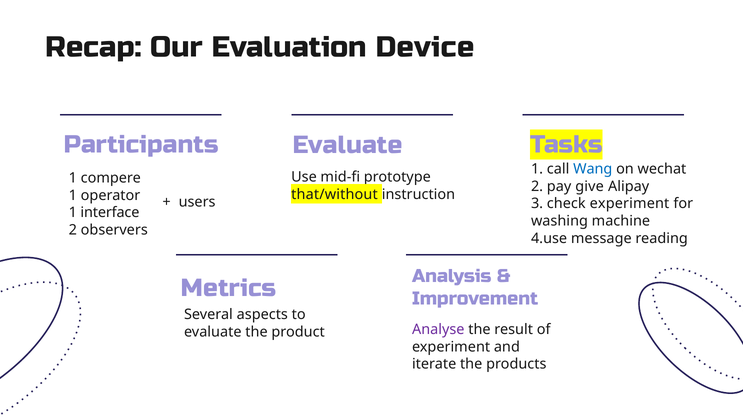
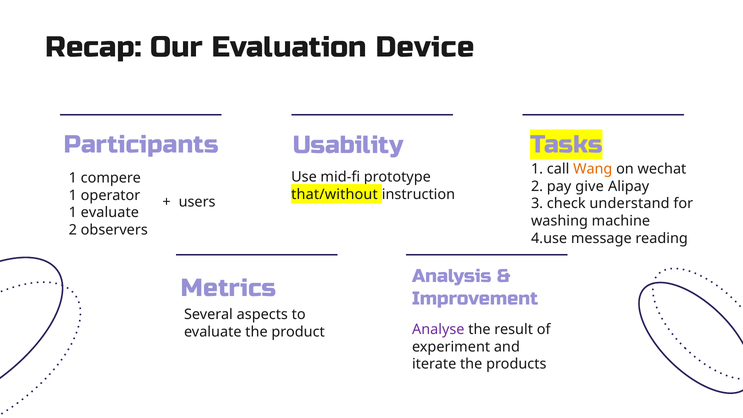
Evaluate at (348, 145): Evaluate -> Usability
Wang colour: blue -> orange
check experiment: experiment -> understand
1 interface: interface -> evaluate
